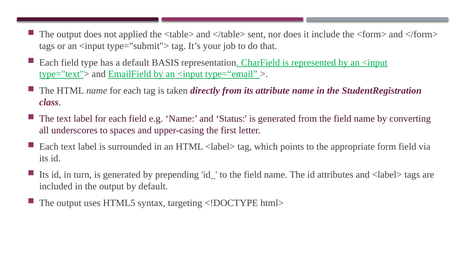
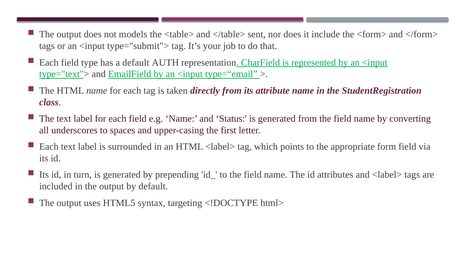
applied: applied -> models
BASIS: BASIS -> AUTH
